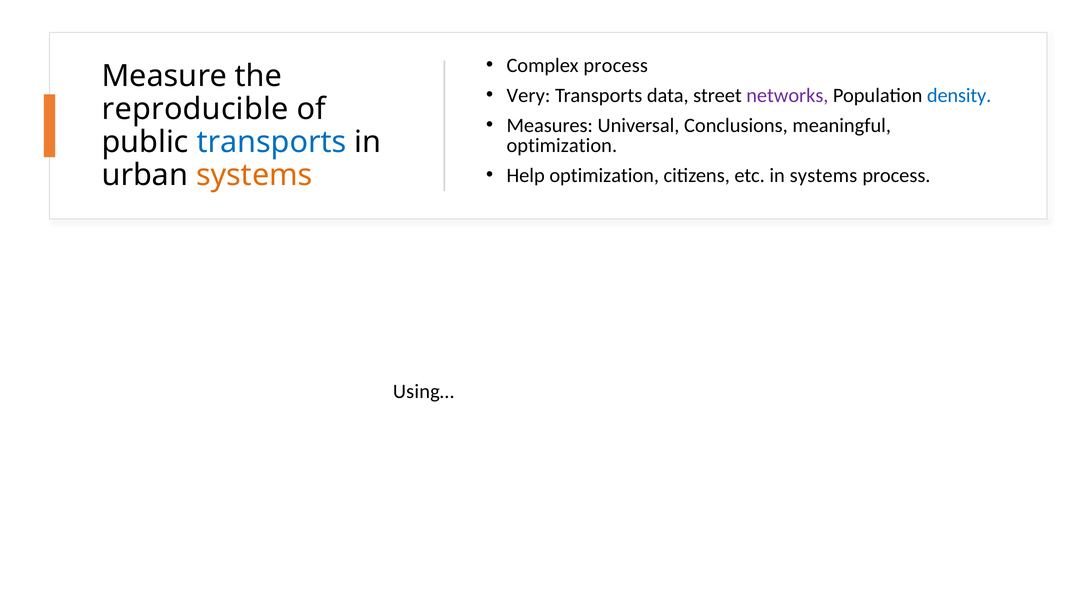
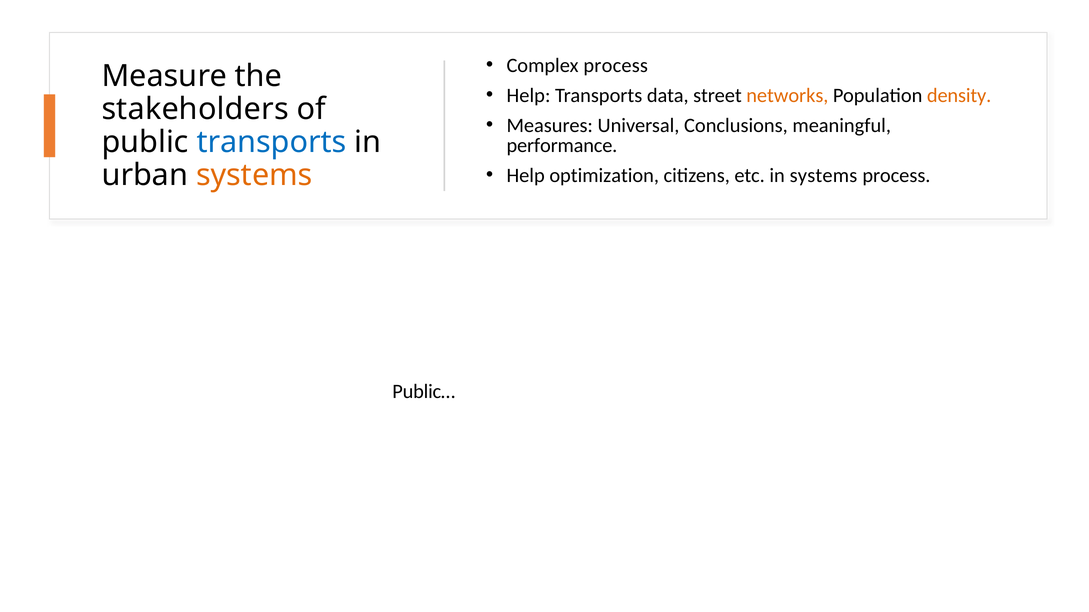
Very at (528, 96): Very -> Help
networks colour: purple -> orange
density colour: blue -> orange
reproducible: reproducible -> stakeholders
optimization at (562, 146): optimization -> performance
Using…: Using… -> Public…
